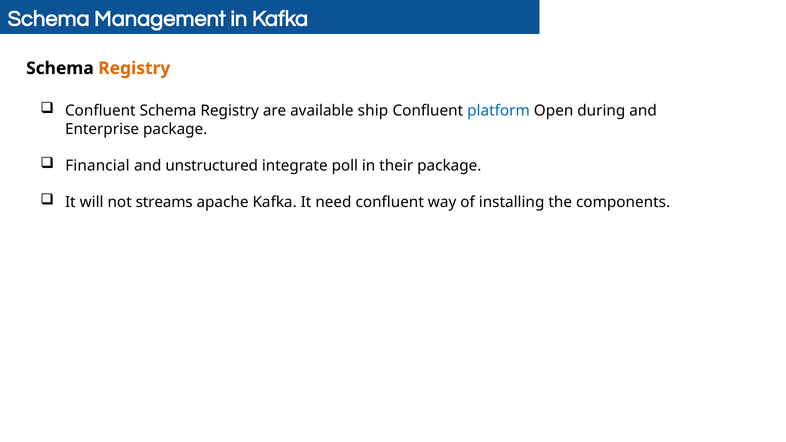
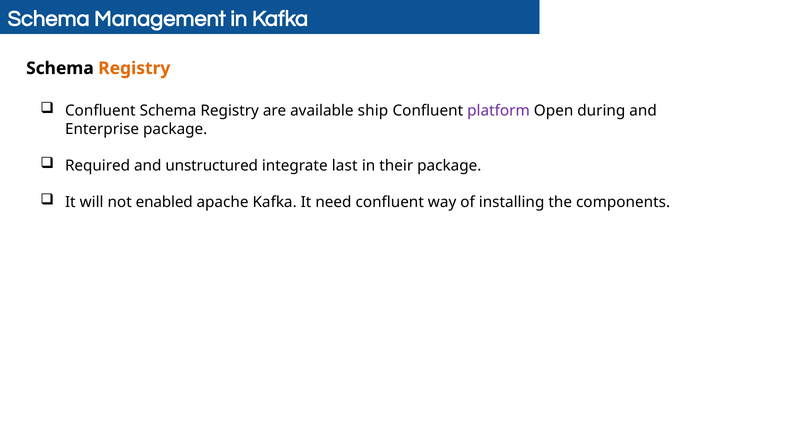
platform colour: blue -> purple
Financial: Financial -> Required
poll: poll -> last
streams: streams -> enabled
